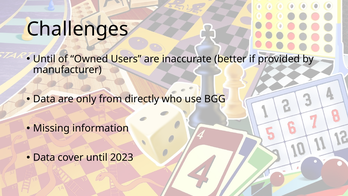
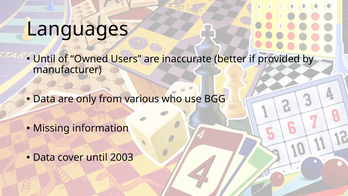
Challenges: Challenges -> Languages
directly: directly -> various
2023: 2023 -> 2003
